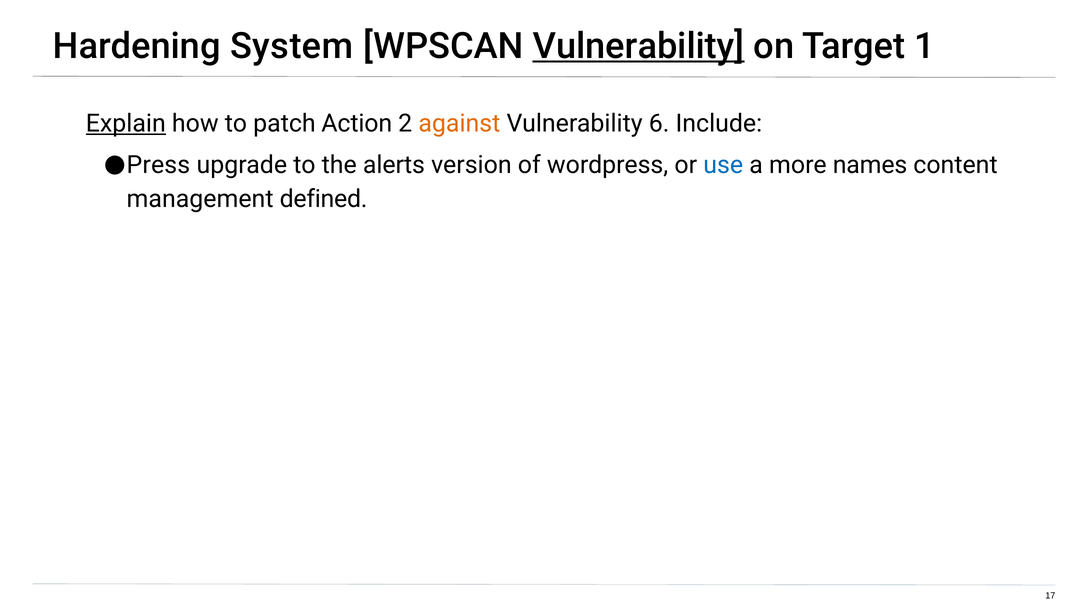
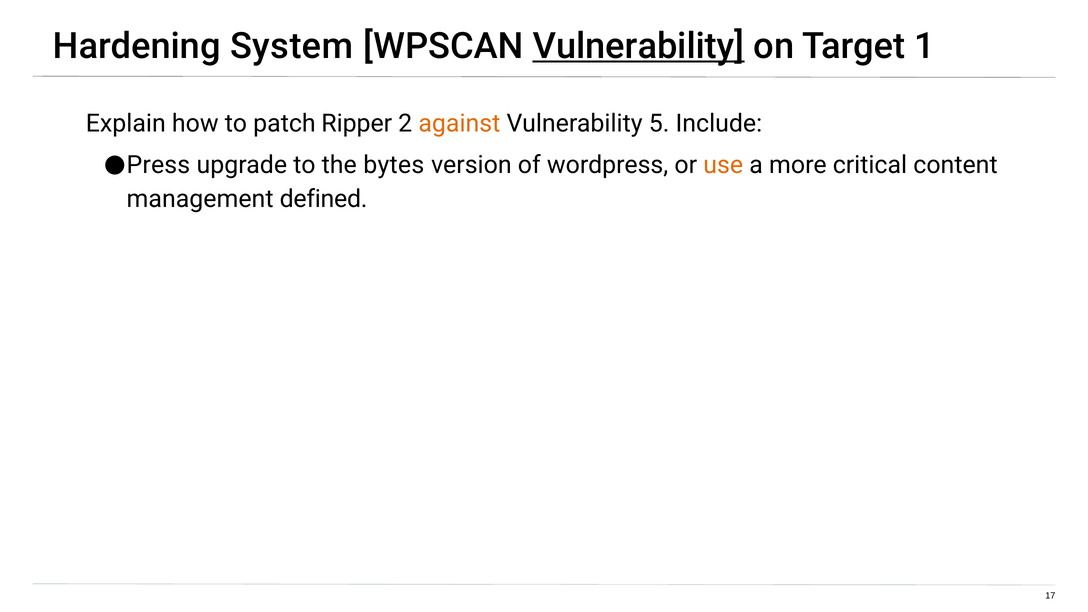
Explain underline: present -> none
Action: Action -> Ripper
6: 6 -> 5
alerts: alerts -> bytes
use colour: blue -> orange
names: names -> critical
